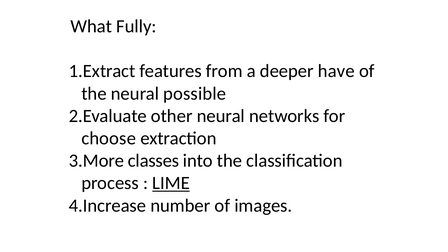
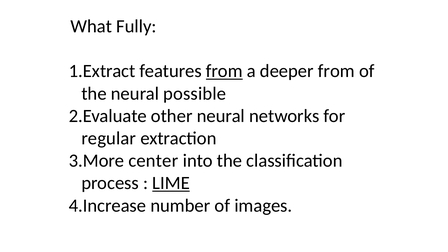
from at (224, 71) underline: none -> present
deeper have: have -> from
choose: choose -> regular
classes: classes -> center
